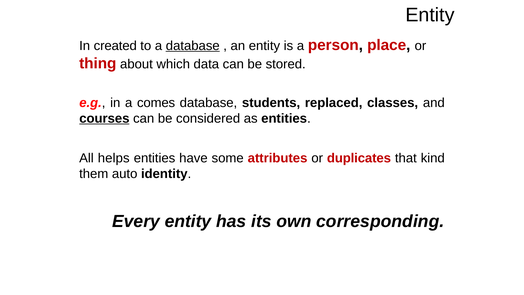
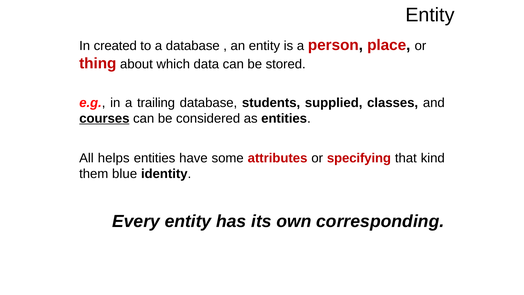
database at (193, 46) underline: present -> none
comes: comes -> trailing
replaced: replaced -> supplied
duplicates: duplicates -> specifying
auto: auto -> blue
